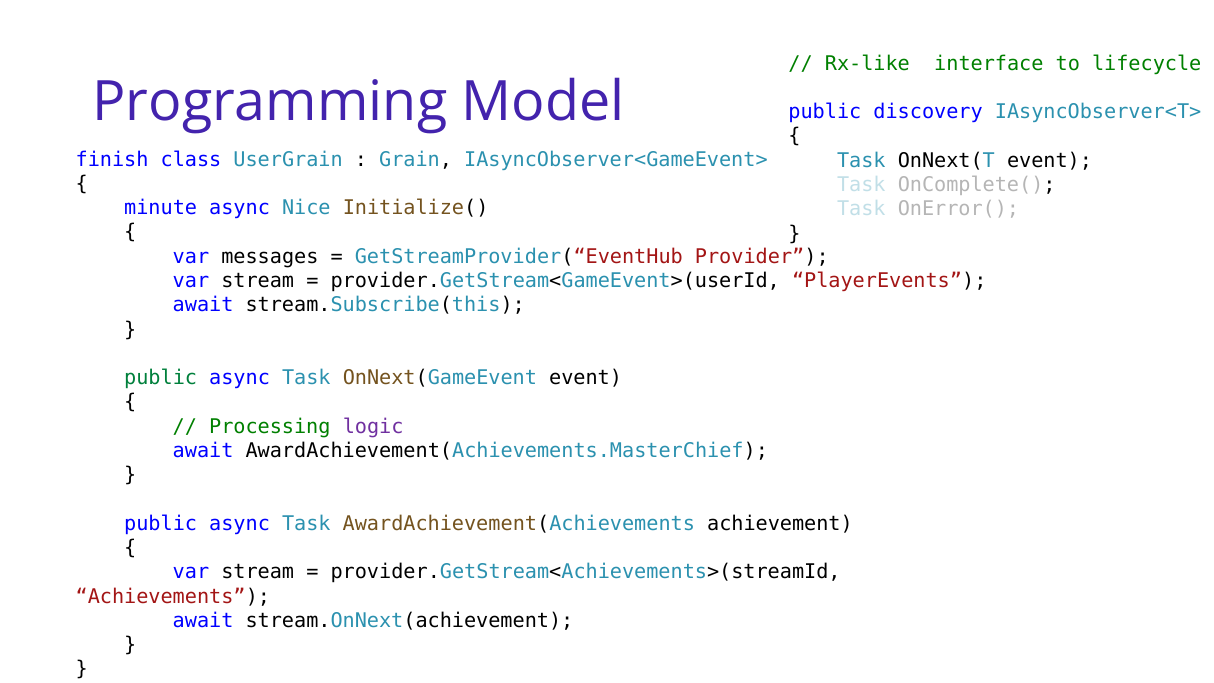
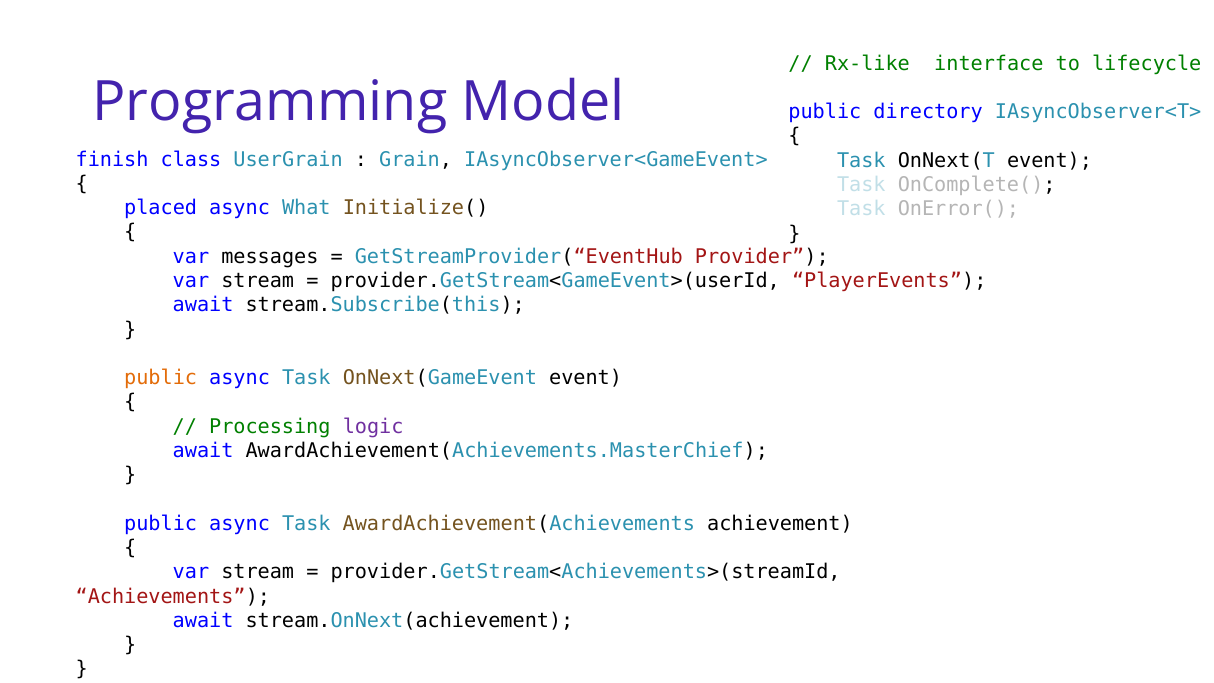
discovery: discovery -> directory
minute: minute -> placed
Nice: Nice -> What
public at (161, 378) colour: green -> orange
